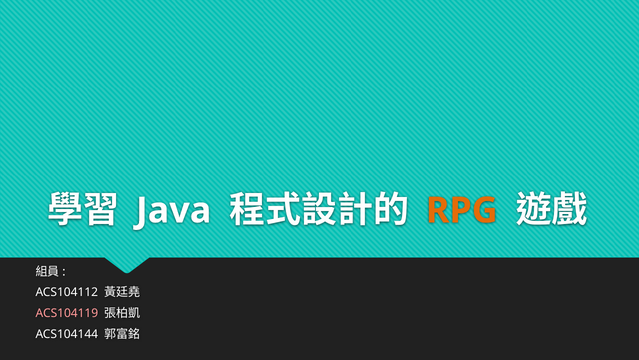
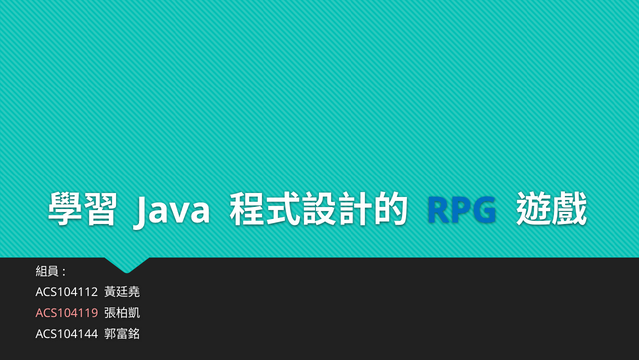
RPG colour: orange -> blue
